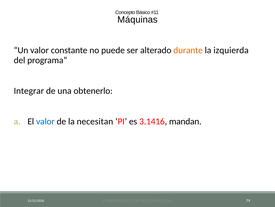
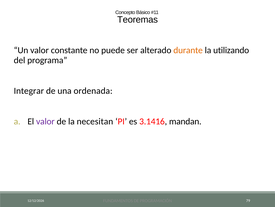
Máquinas: Máquinas -> Teoremas
izquierda: izquierda -> utilizando
obtenerlo: obtenerlo -> ordenada
valor at (45, 121) colour: blue -> purple
